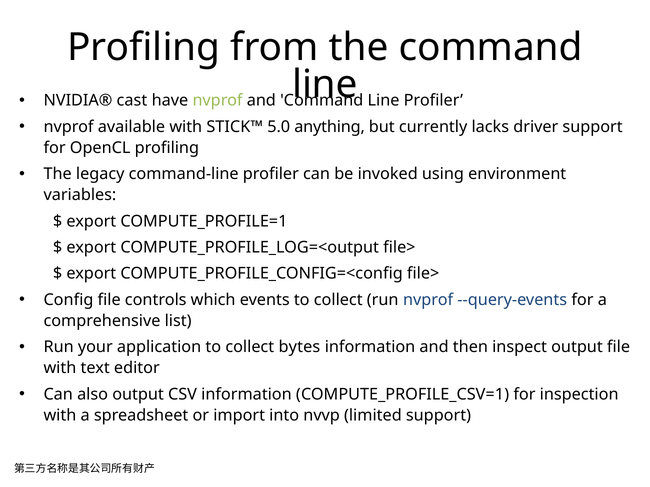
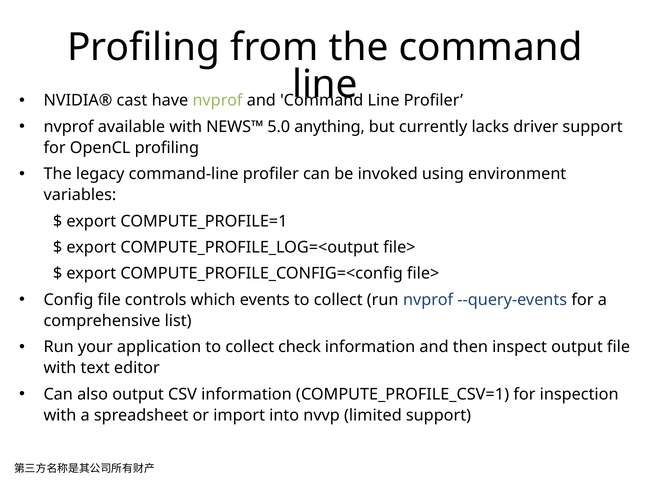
STICK™: STICK™ -> NEWS™
bytes: bytes -> check
